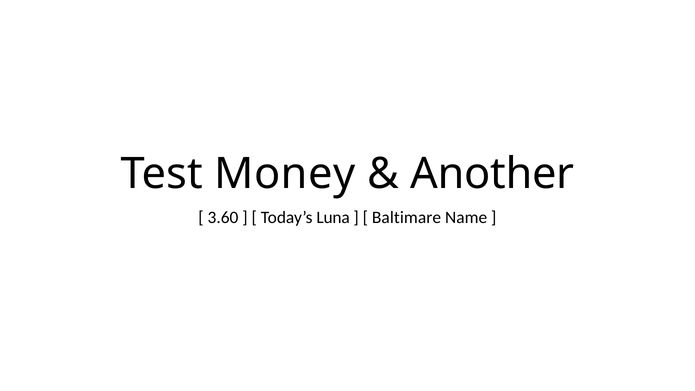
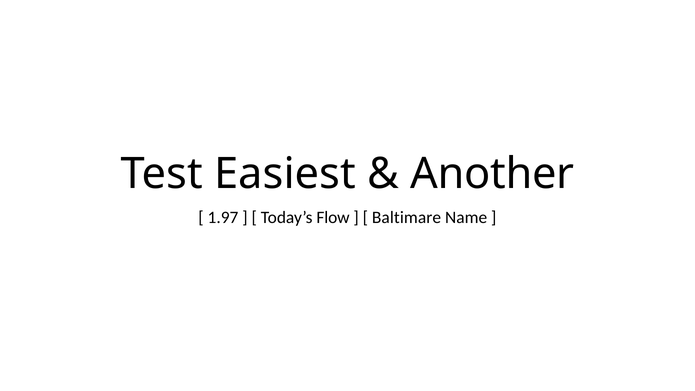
Money: Money -> Easiest
3.60: 3.60 -> 1.97
Luna: Luna -> Flow
